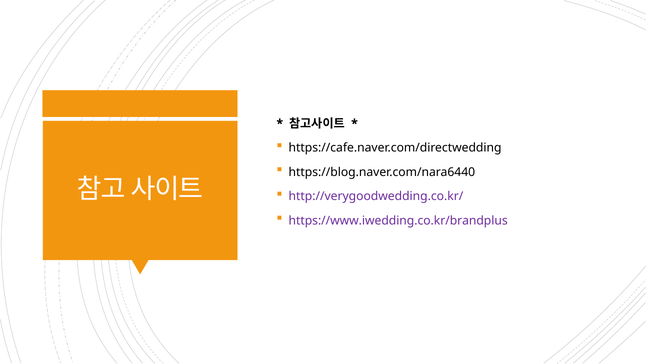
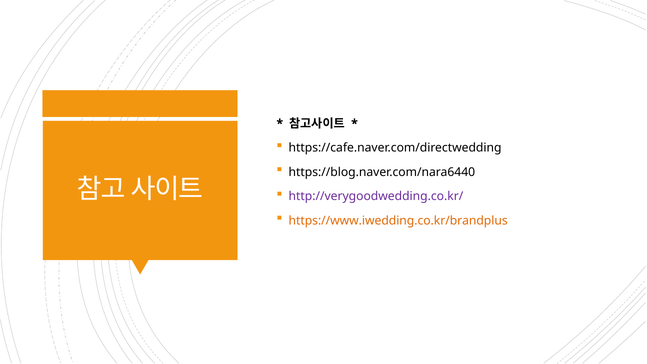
https://www.iwedding.co.kr/brandplus colour: purple -> orange
